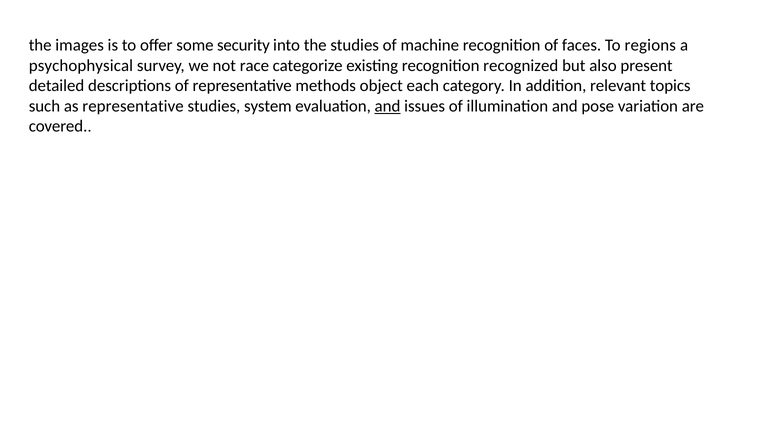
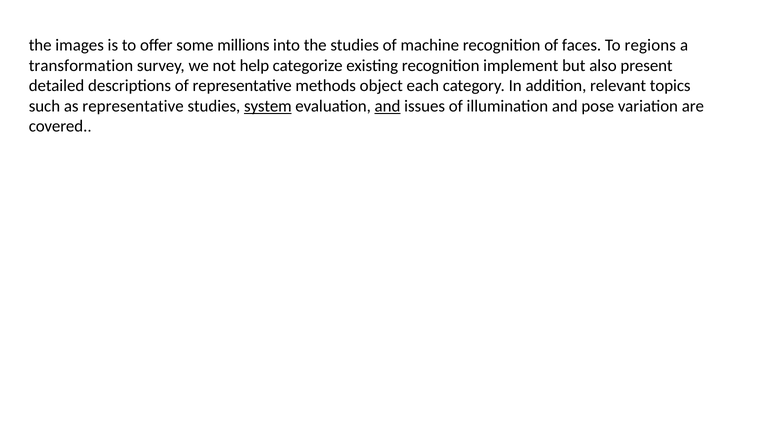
security: security -> millions
psychophysical: psychophysical -> transformation
race: race -> help
recognized: recognized -> implement
system underline: none -> present
